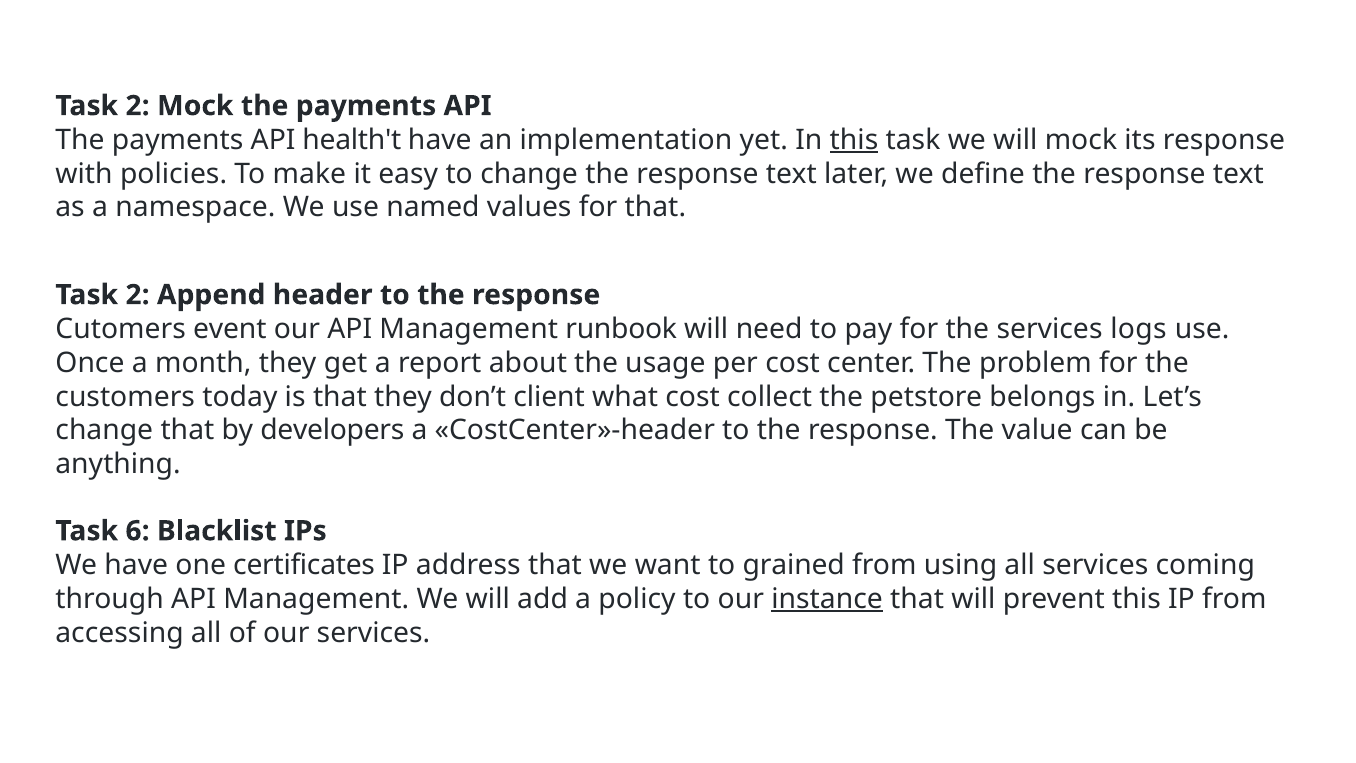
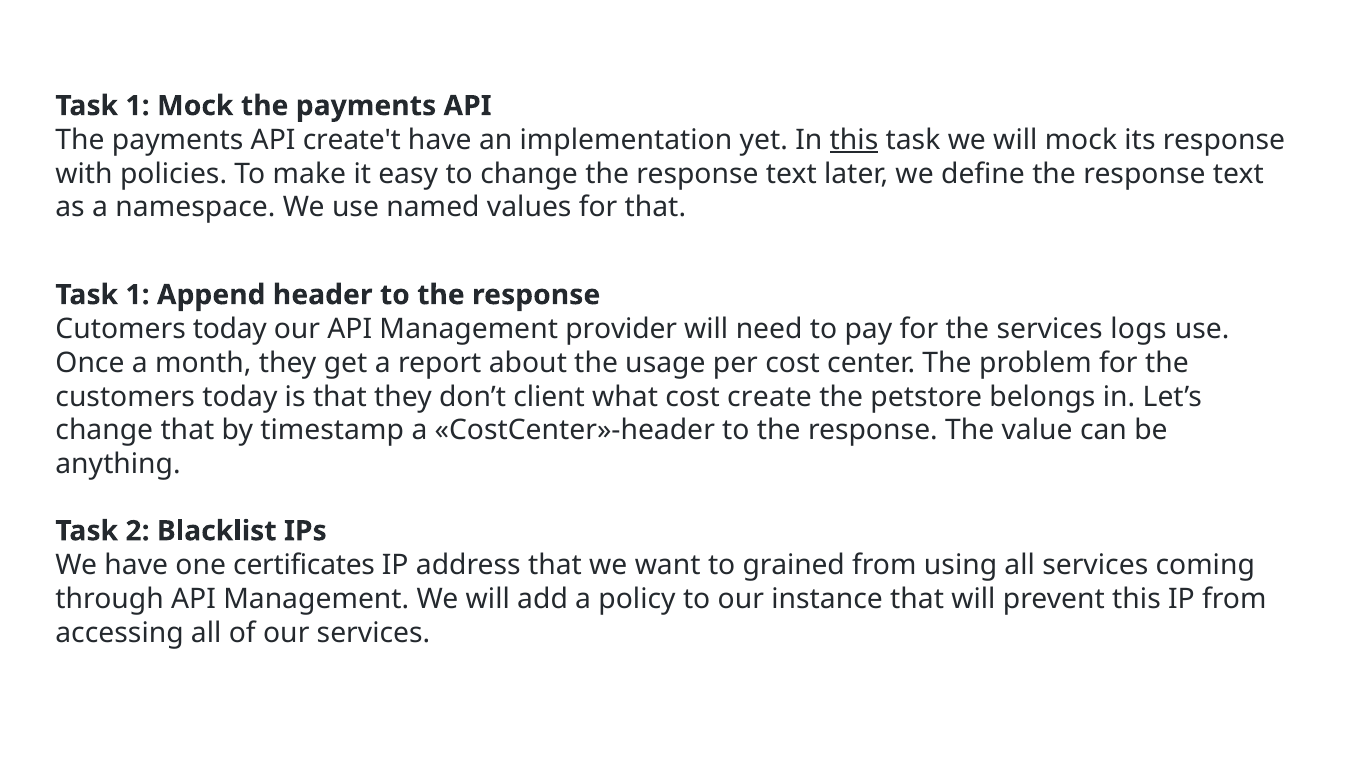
2 at (138, 106): 2 -> 1
health't: health't -> create't
2 at (138, 295): 2 -> 1
Cutomers event: event -> today
runbook: runbook -> provider
collect: collect -> create
developers: developers -> timestamp
6: 6 -> 2
instance underline: present -> none
